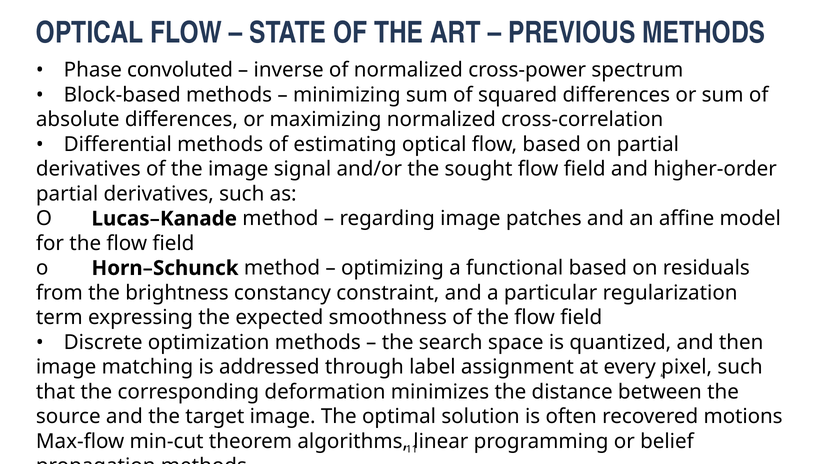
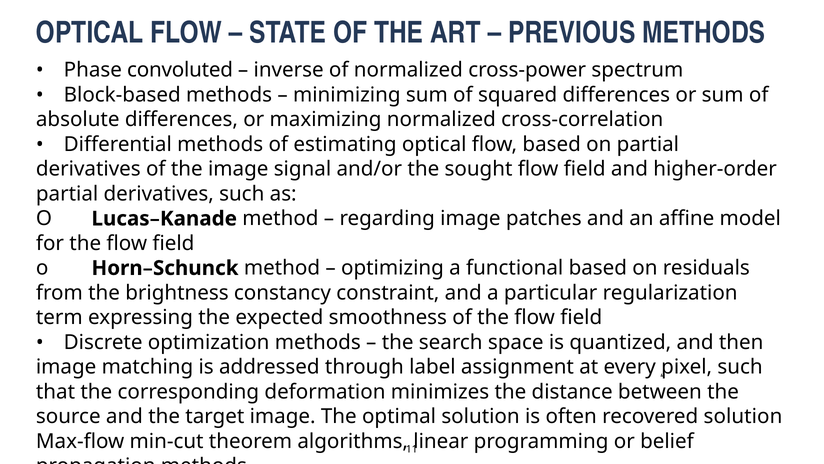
recovered motions: motions -> solution
